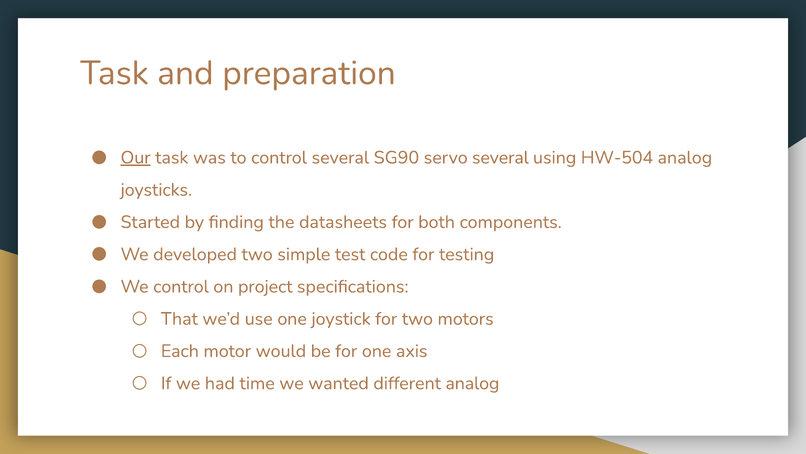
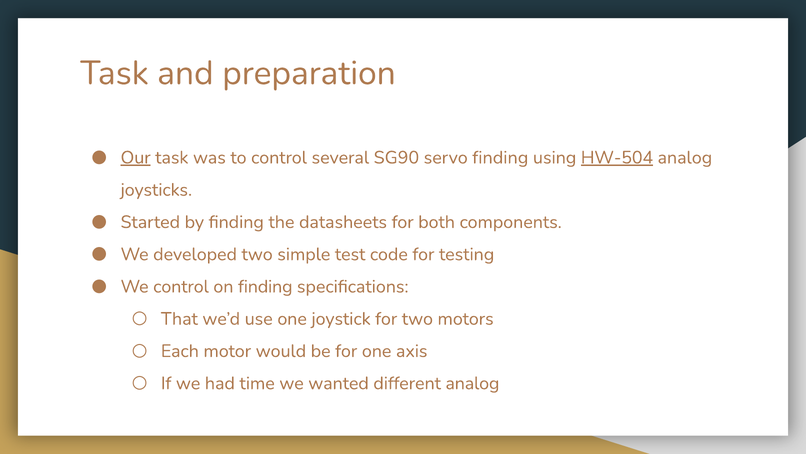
servo several: several -> finding
HW-504 underline: none -> present
on project: project -> finding
